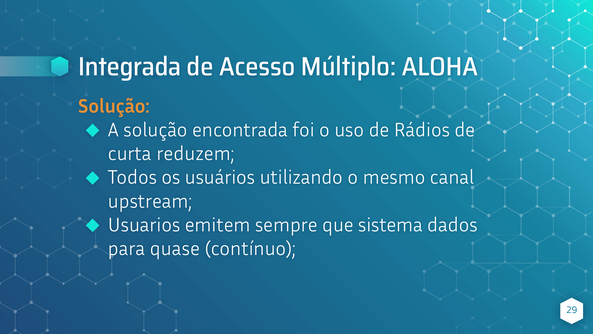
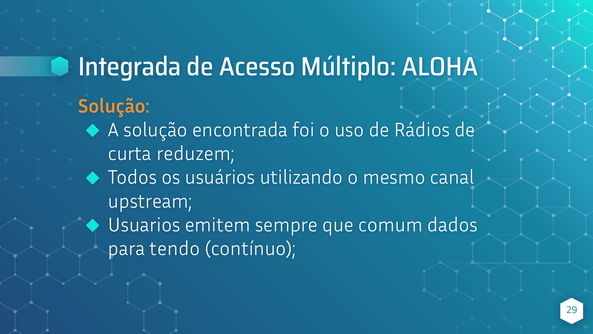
sistema: sistema -> comum
quase: quase -> tendo
